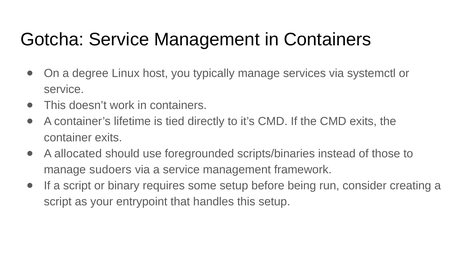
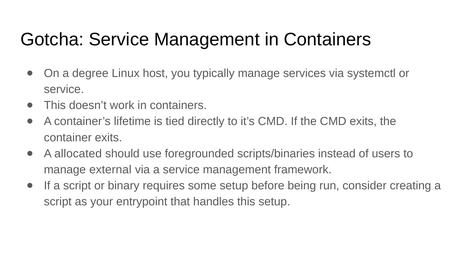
those: those -> users
sudoers: sudoers -> external
